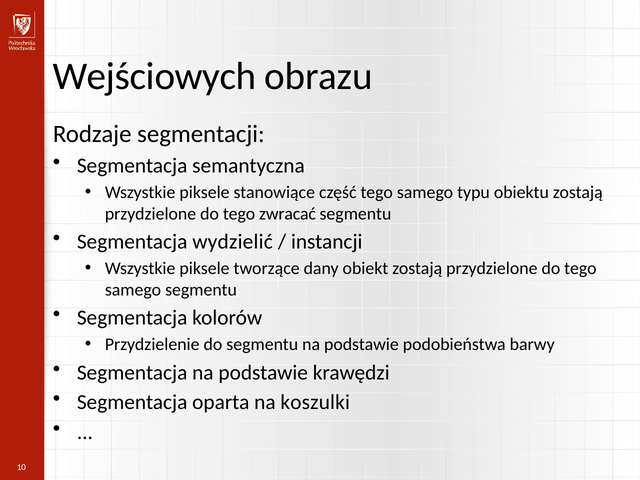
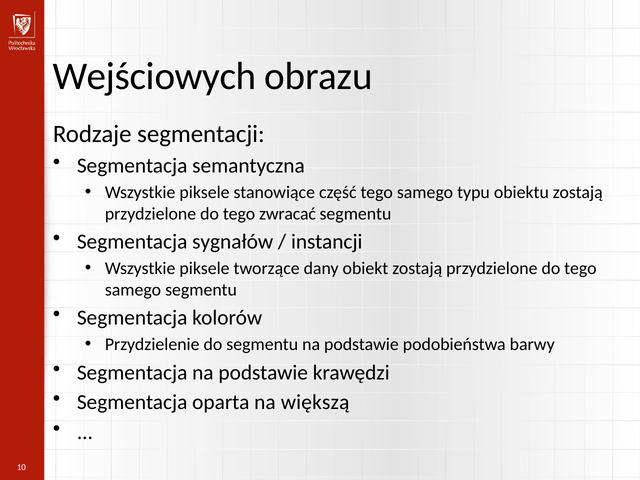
wydzielić: wydzielić -> sygnałów
koszulki: koszulki -> większą
